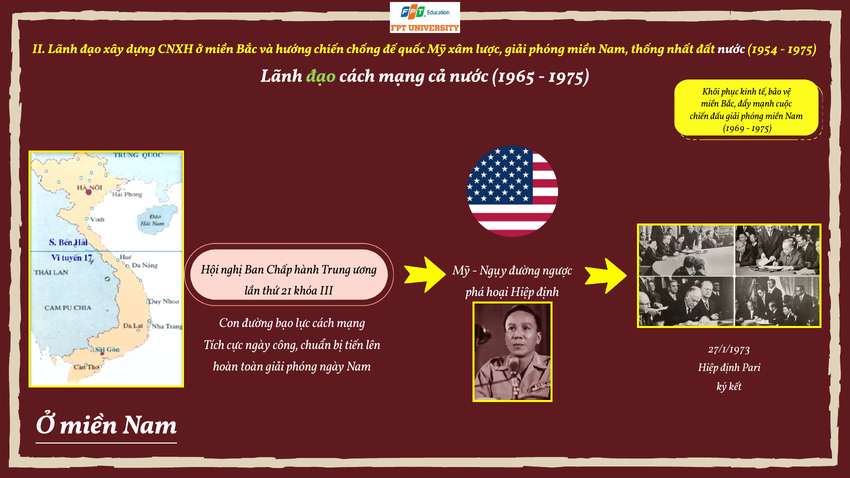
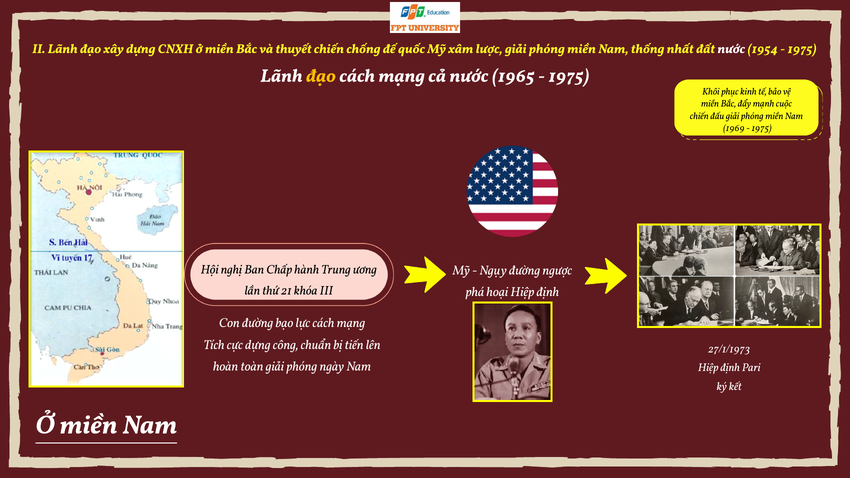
hướng: hướng -> thuyết
đạo at (321, 76) colour: light green -> yellow
cực ngày: ngày -> dựng
